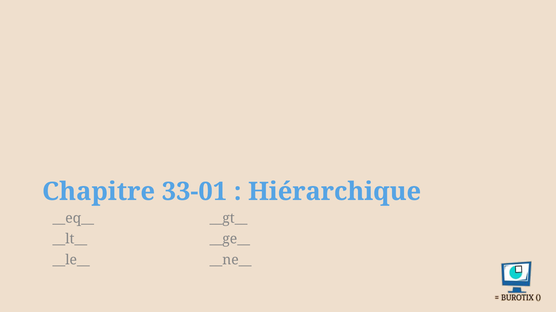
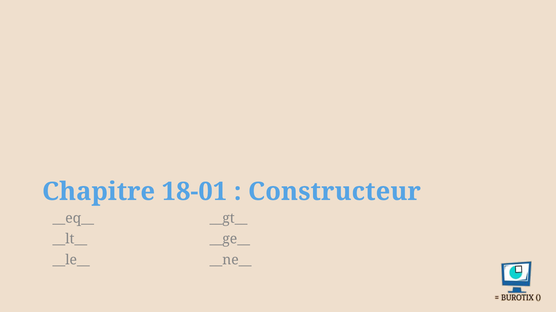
33-01: 33-01 -> 18-01
Hiérarchique: Hiérarchique -> Constructeur
